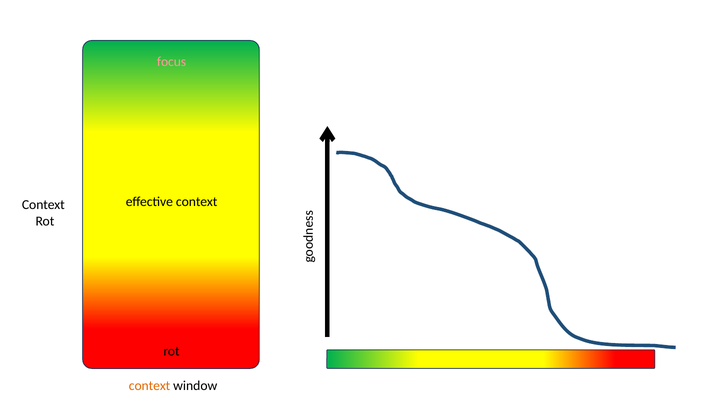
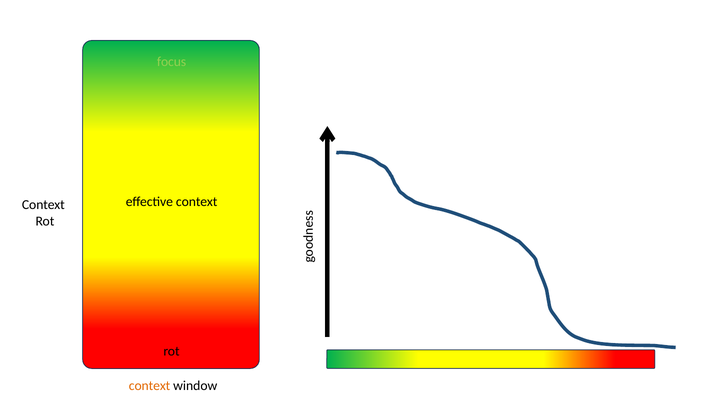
focus colour: pink -> light green
